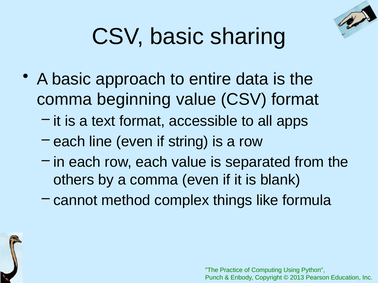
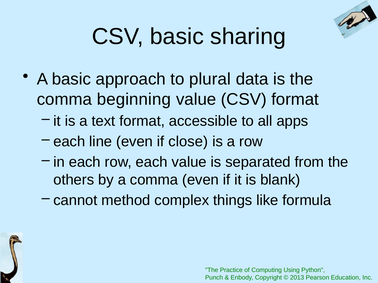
entire: entire -> plural
string: string -> close
